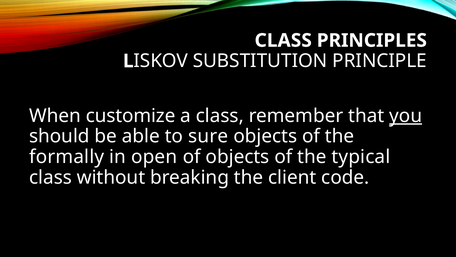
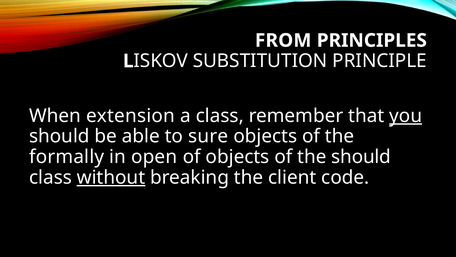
CLASS at (283, 40): CLASS -> FROM
customize: customize -> extension
the typical: typical -> should
without underline: none -> present
